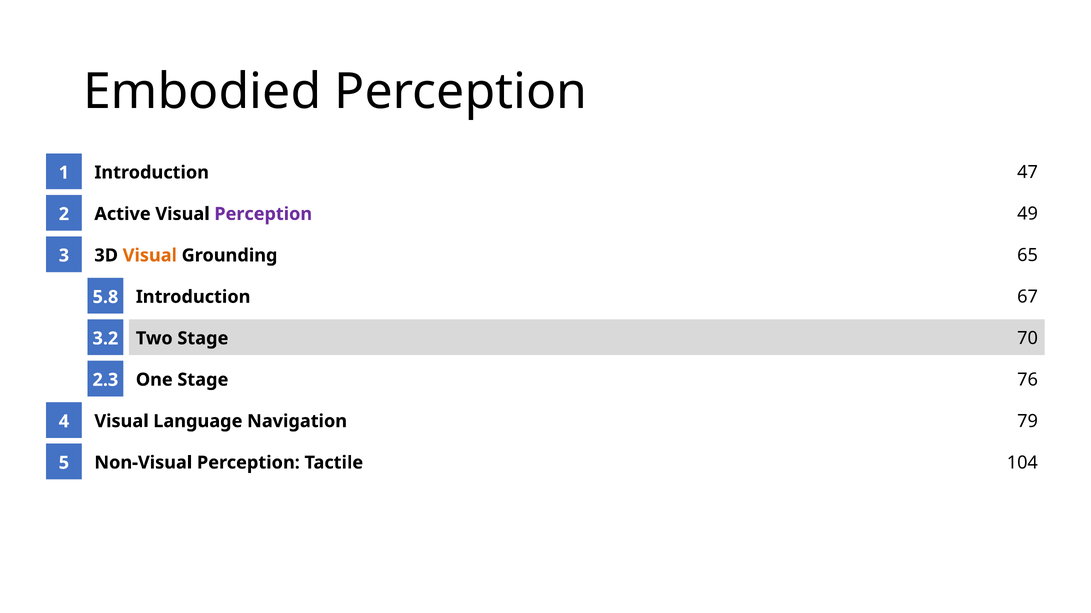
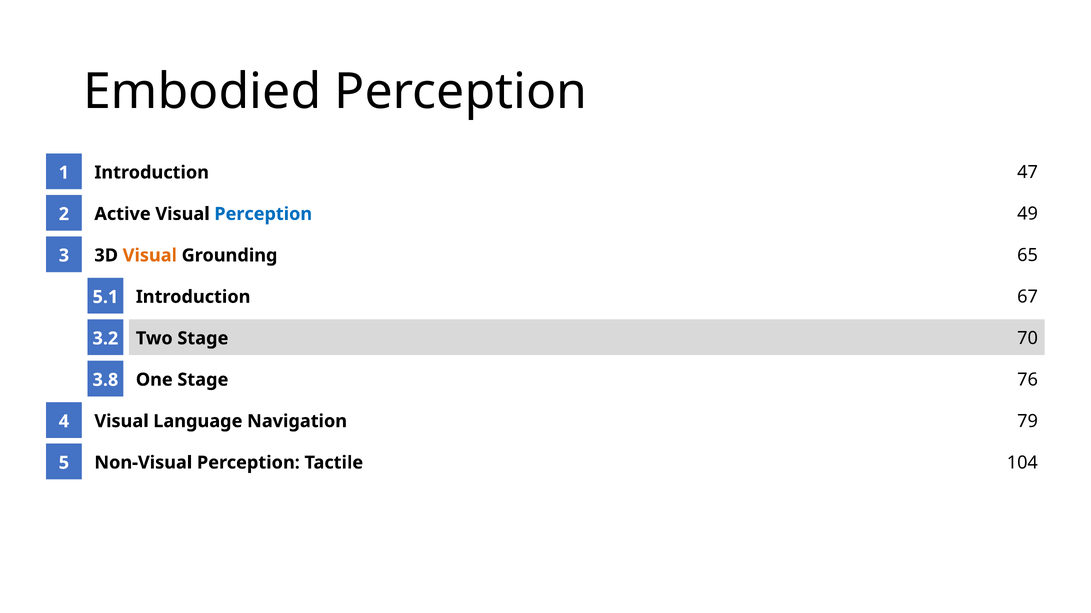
Perception at (263, 214) colour: purple -> blue
5.8: 5.8 -> 5.1
2.3: 2.3 -> 3.8
